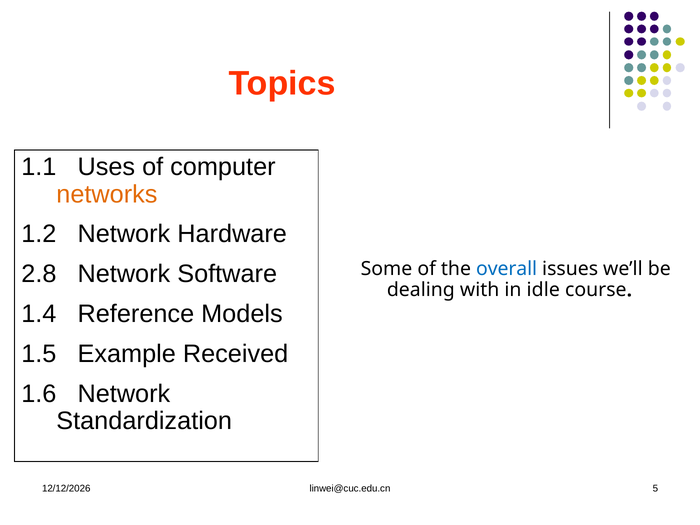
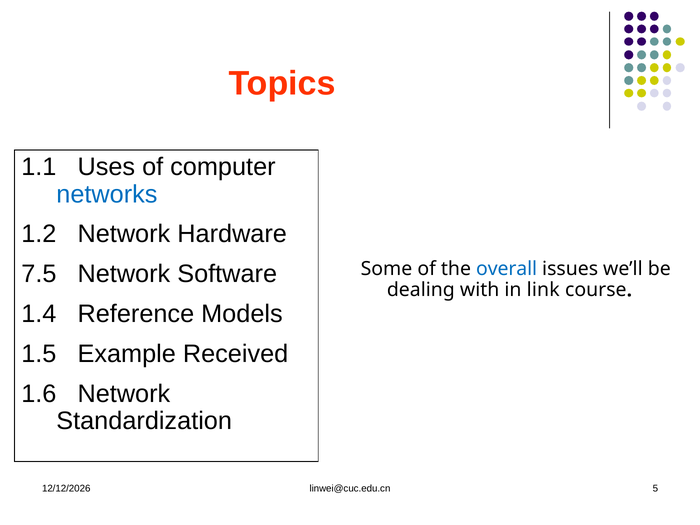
networks colour: orange -> blue
2.8: 2.8 -> 7.5
idle: idle -> link
